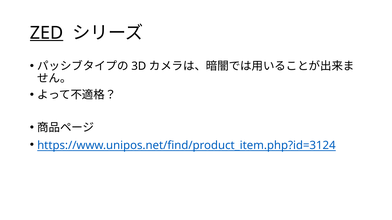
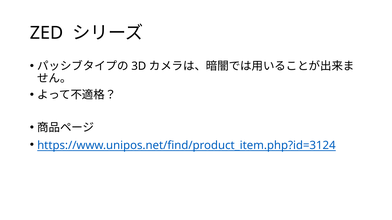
ZED underline: present -> none
